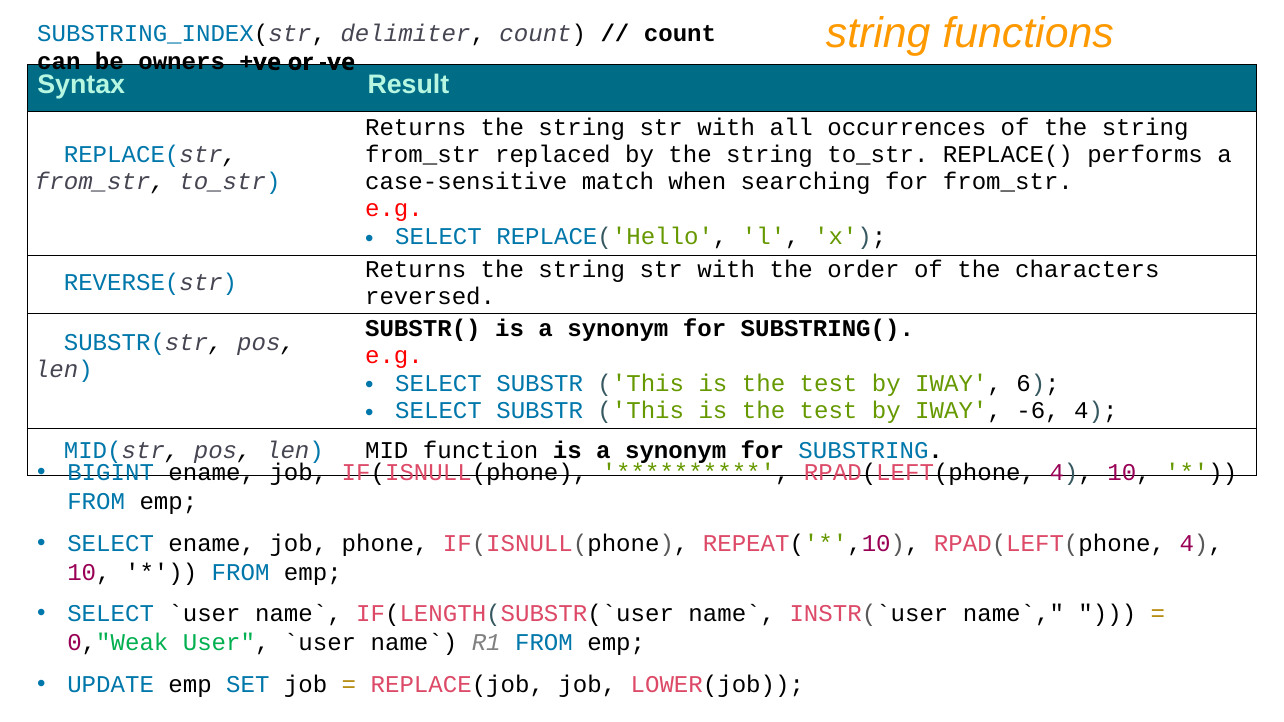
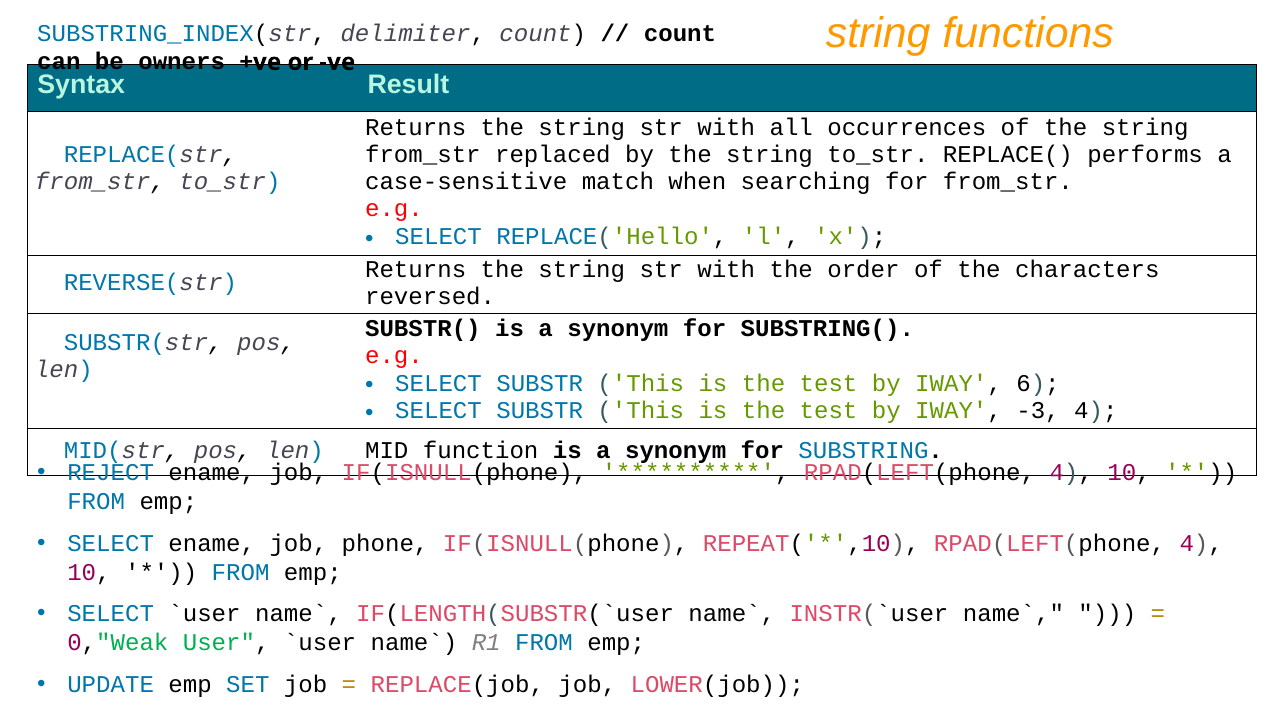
-6: -6 -> -3
BIGINT: BIGINT -> REJECT
